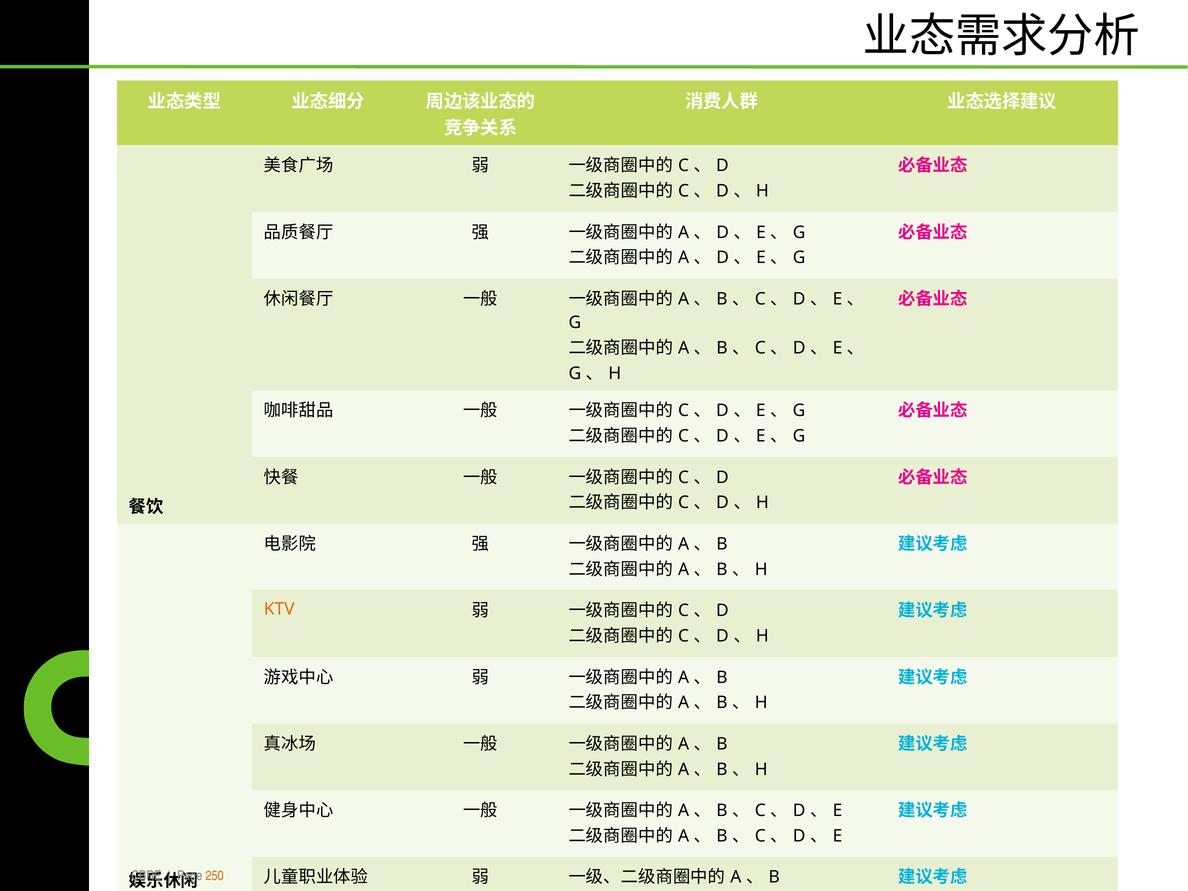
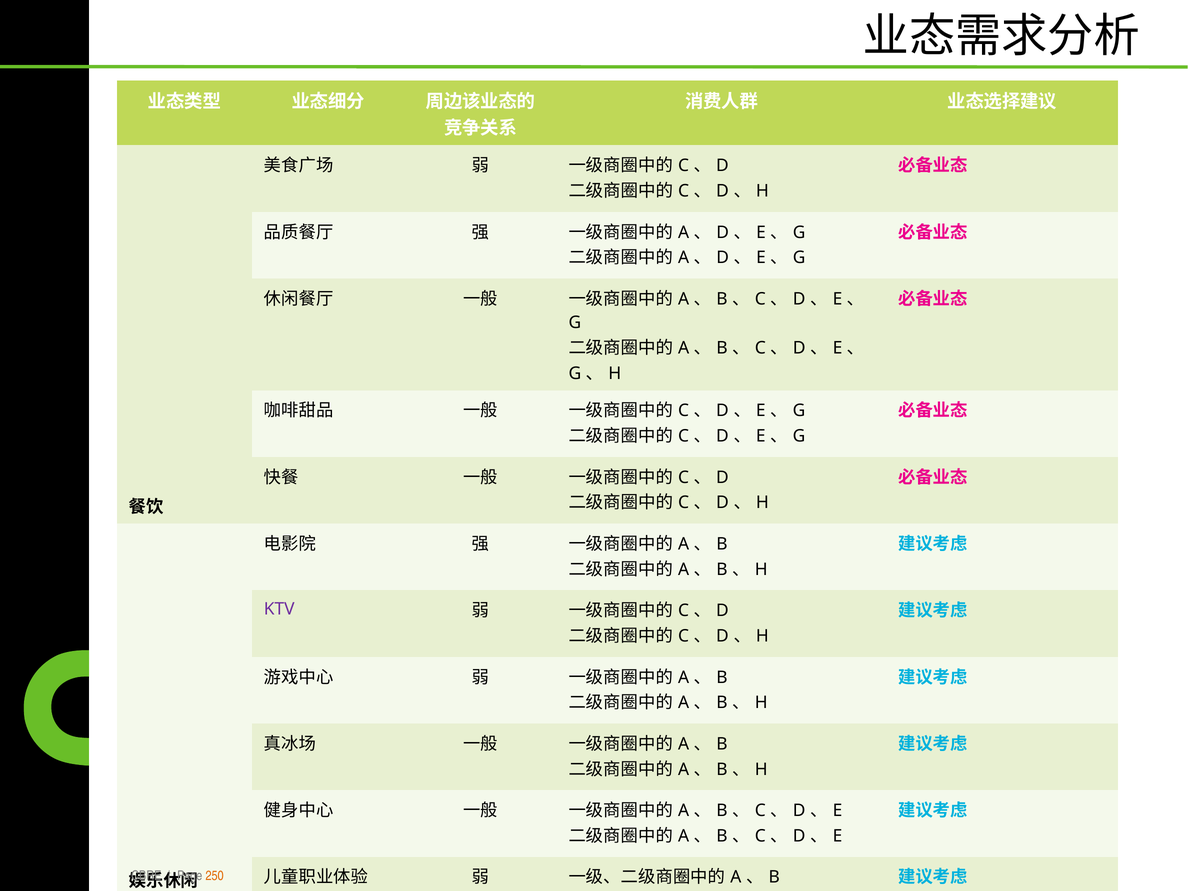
KTV colour: orange -> purple
